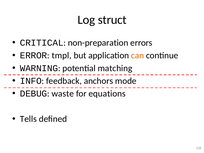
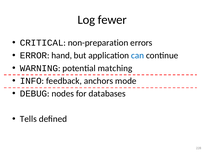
struct: struct -> fewer
tmpl: tmpl -> hand
can colour: orange -> blue
waste: waste -> nodes
equations: equations -> databases
